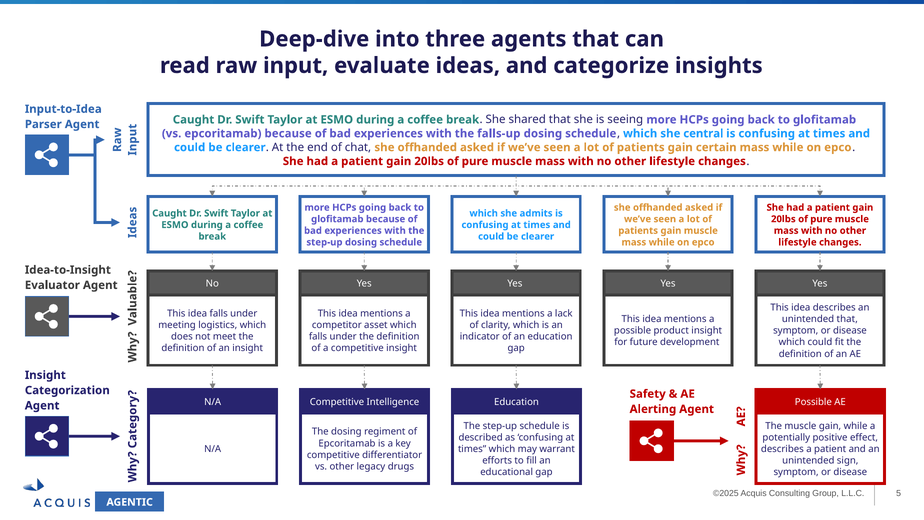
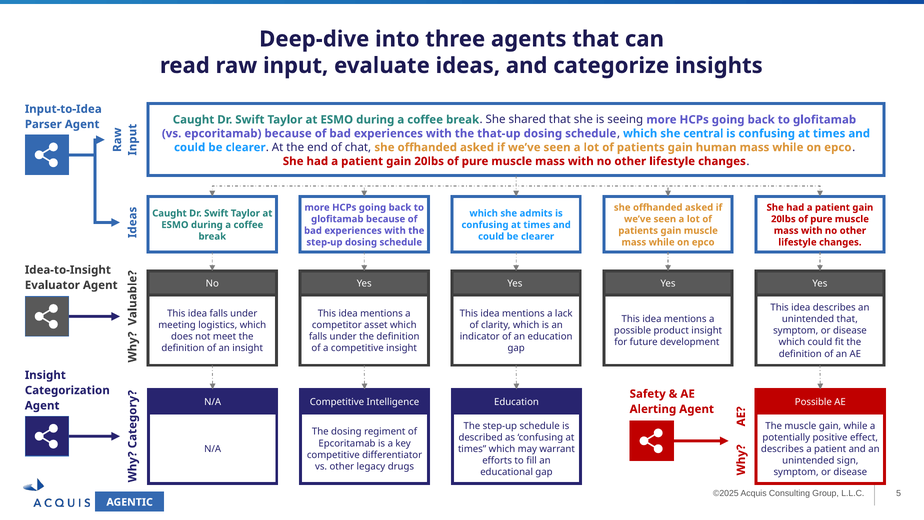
falls-up: falls-up -> that-up
certain: certain -> human
